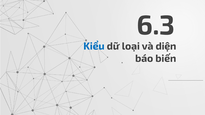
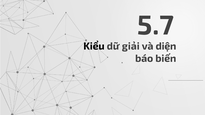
6.3: 6.3 -> 5.7
Kiểu colour: blue -> black
loại: loại -> giải
